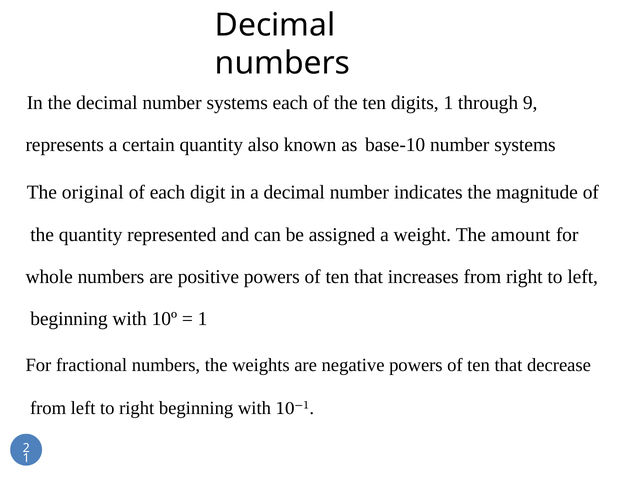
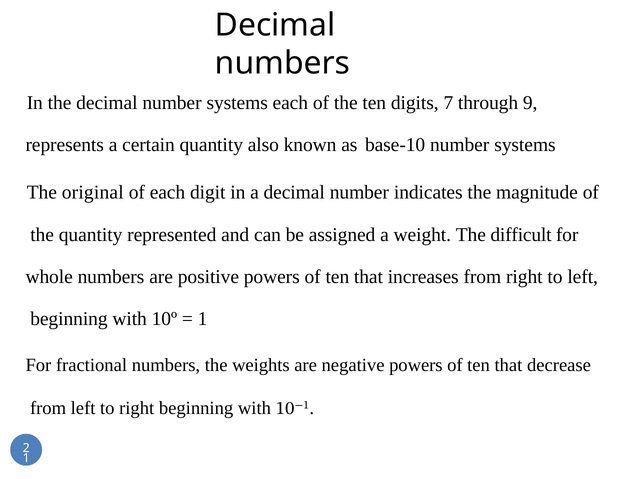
digits 1: 1 -> 7
amount: amount -> difficult
